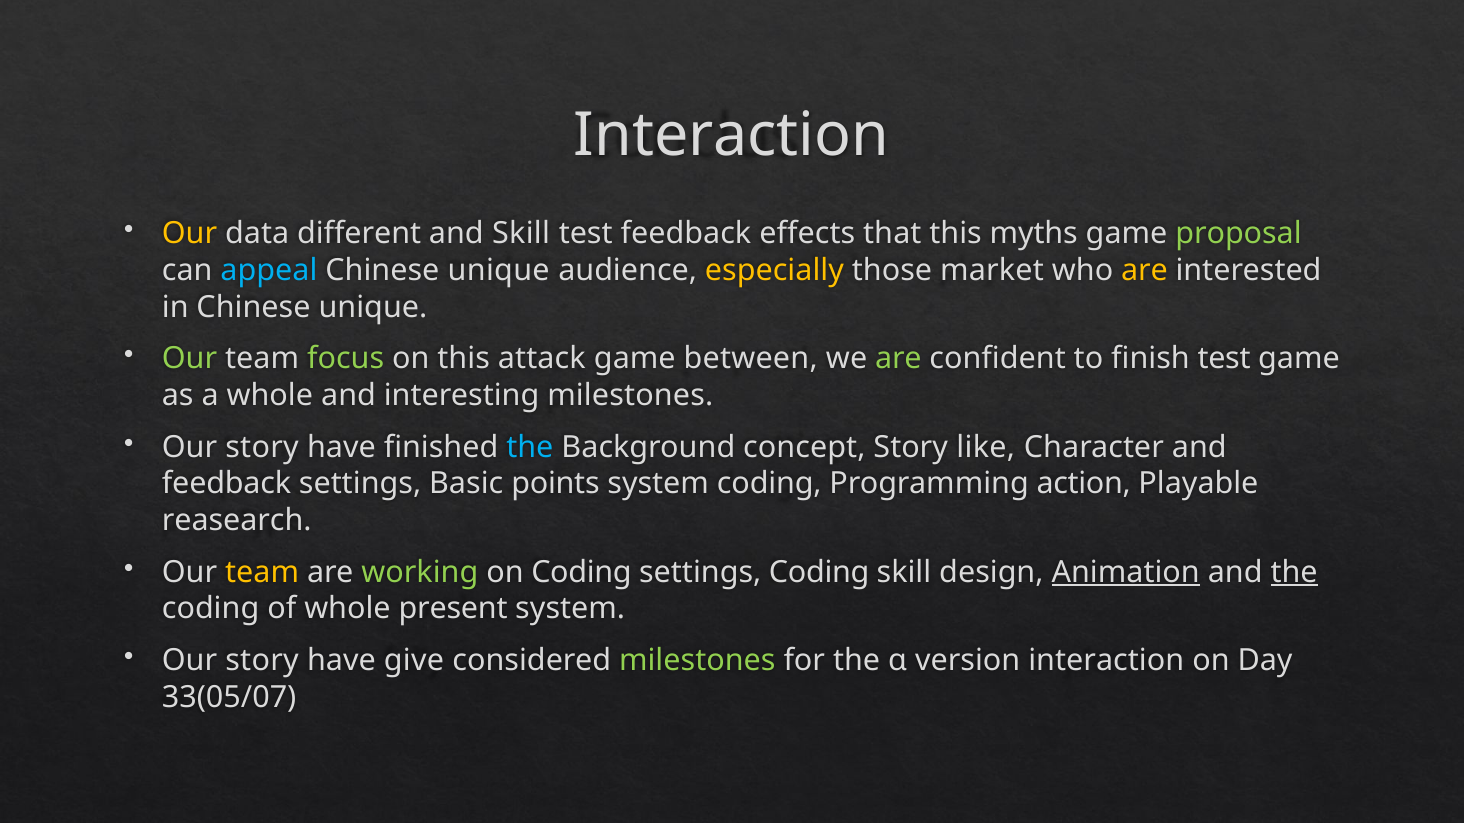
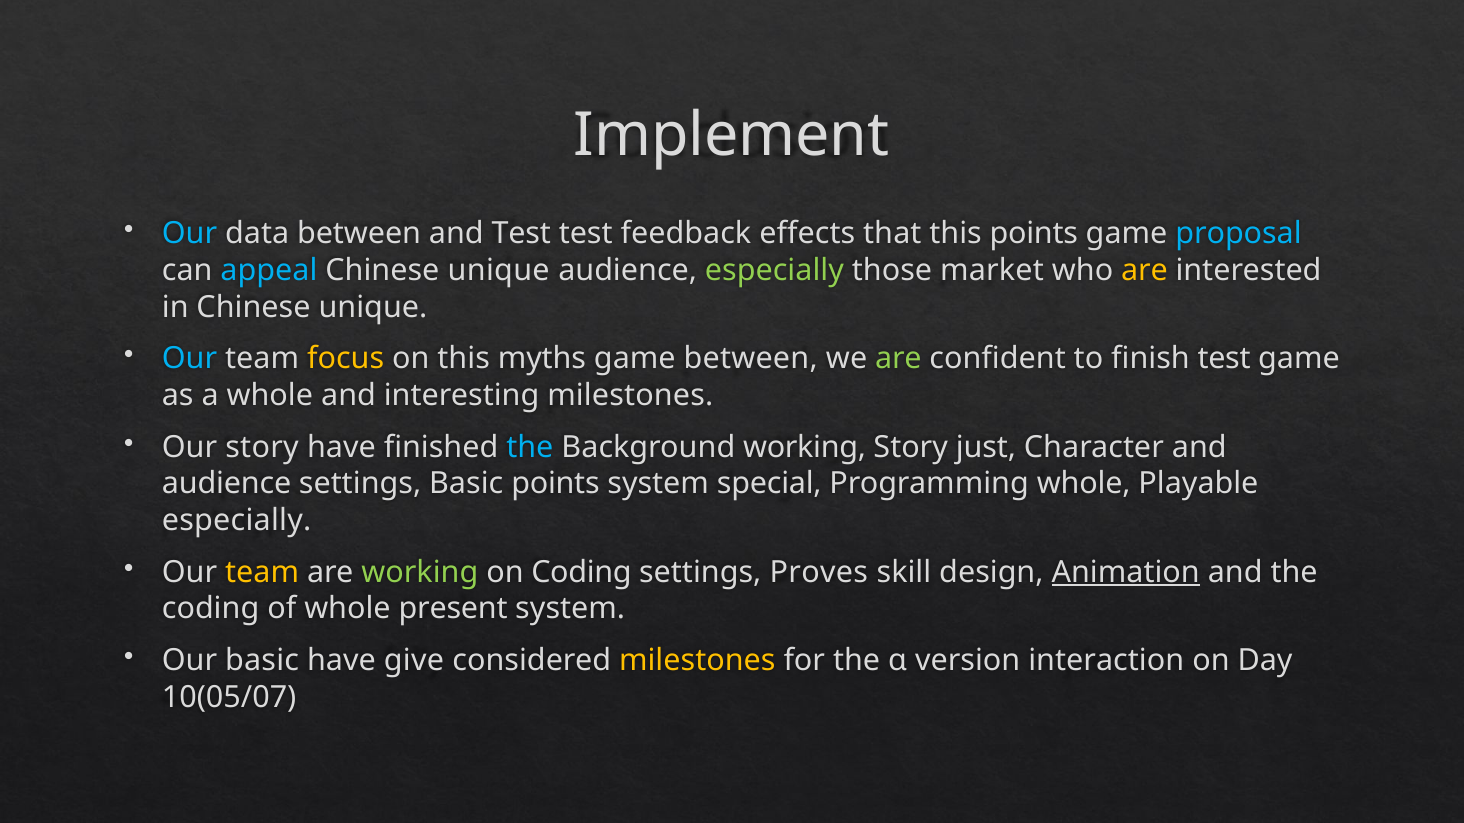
Interaction at (731, 136): Interaction -> Implement
Our at (190, 234) colour: yellow -> light blue
data different: different -> between
and Skill: Skill -> Test
this myths: myths -> points
proposal colour: light green -> light blue
especially at (774, 271) colour: yellow -> light green
Our at (190, 359) colour: light green -> light blue
focus colour: light green -> yellow
attack: attack -> myths
Background concept: concept -> working
like: like -> just
feedback at (227, 484): feedback -> audience
system coding: coding -> special
Programming action: action -> whole
reasearch at (237, 521): reasearch -> especially
settings Coding: Coding -> Proves
the at (1294, 573) underline: present -> none
story at (262, 661): story -> basic
milestones at (697, 661) colour: light green -> yellow
33(05/07: 33(05/07 -> 10(05/07
